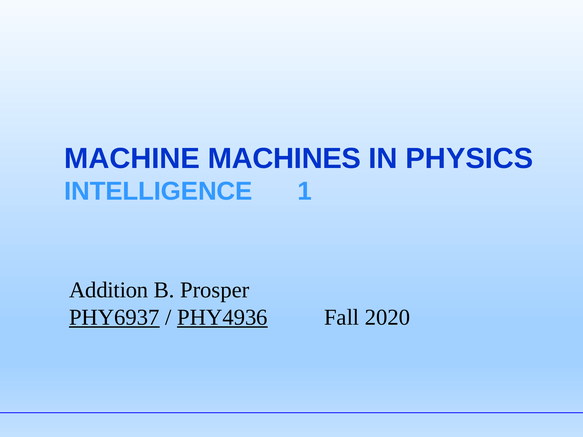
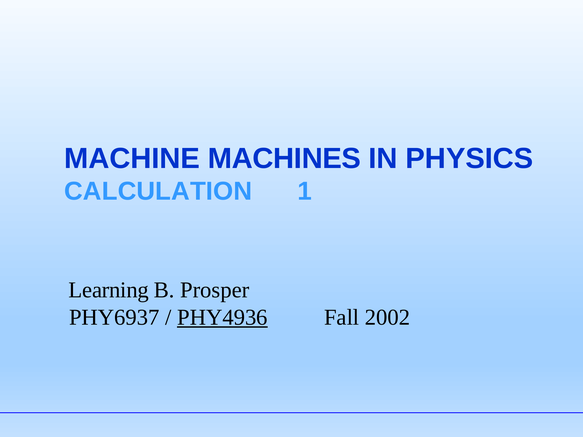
INTELLIGENCE: INTELLIGENCE -> CALCULATION
Addition: Addition -> Learning
PHY6937 underline: present -> none
2020: 2020 -> 2002
